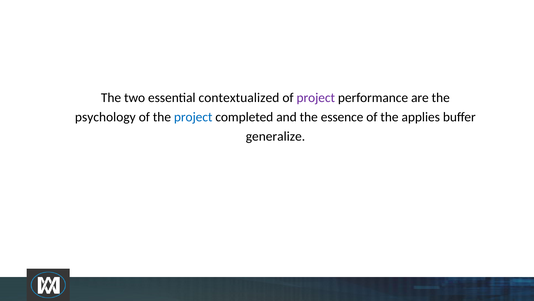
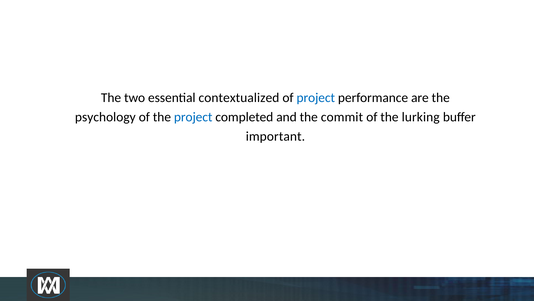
project at (316, 98) colour: purple -> blue
essence: essence -> commit
applies: applies -> lurking
generalize: generalize -> important
